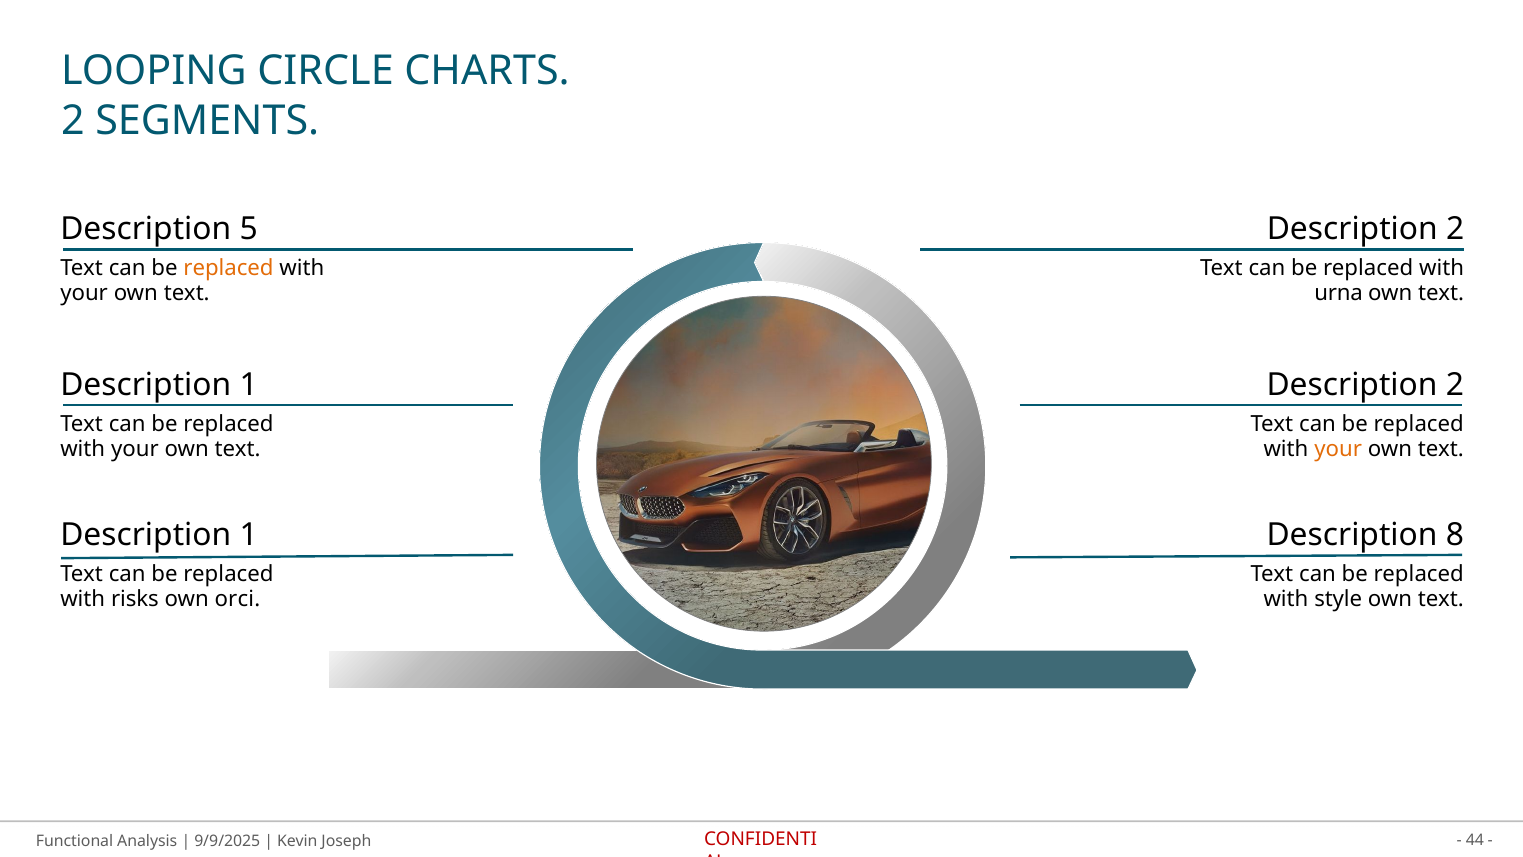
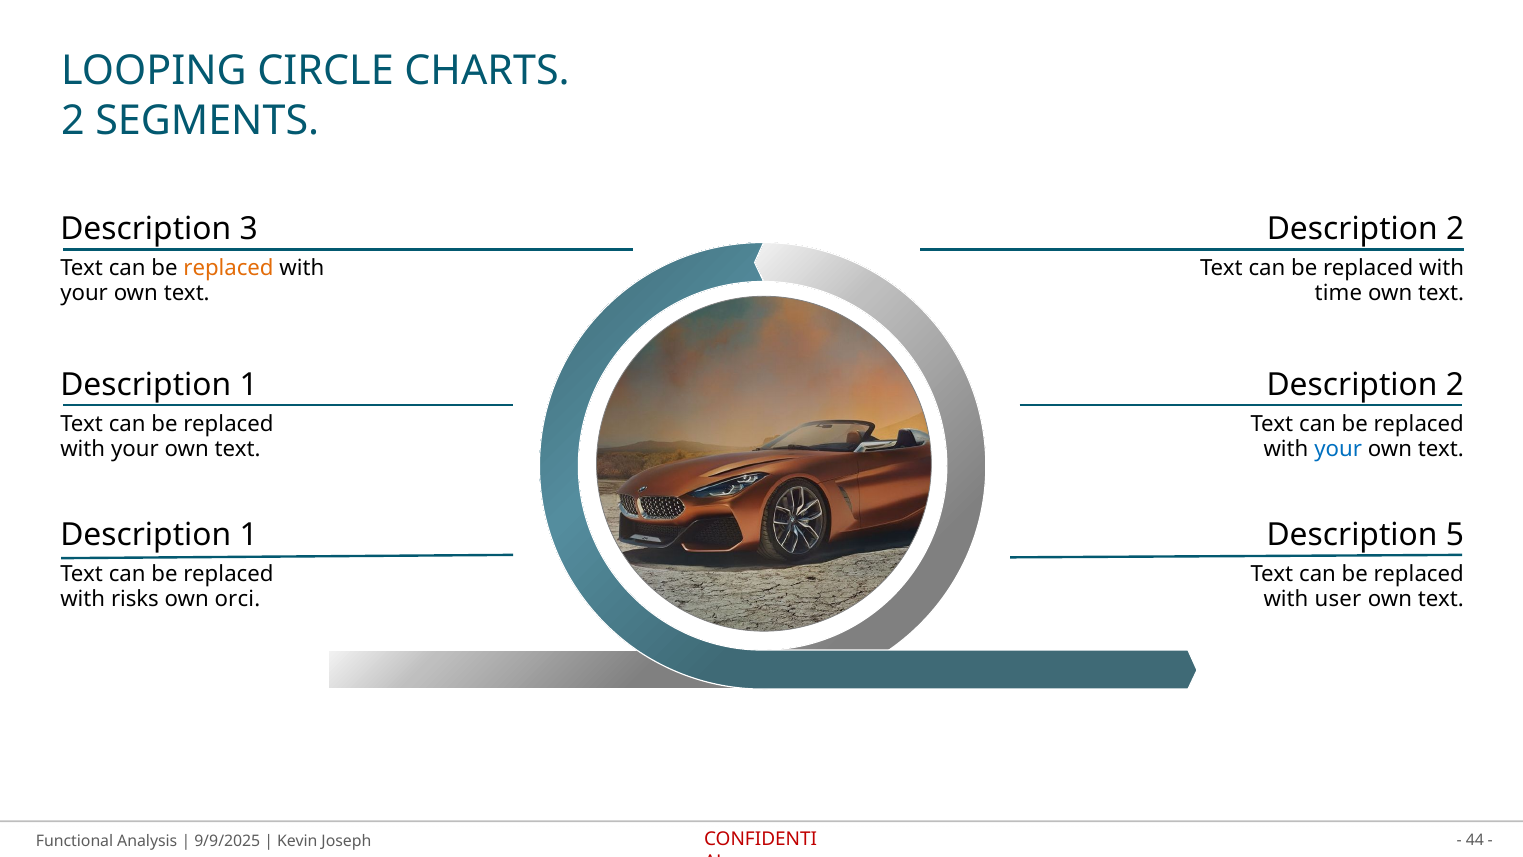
5: 5 -> 3
urna: urna -> time
your at (1338, 449) colour: orange -> blue
8: 8 -> 5
style: style -> user
